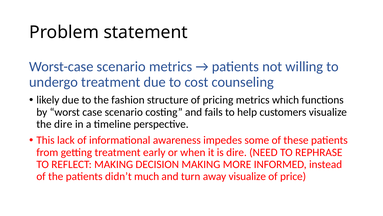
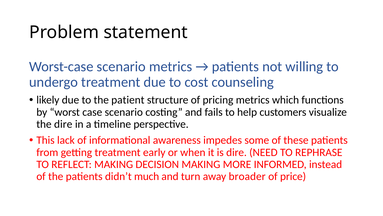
fashion: fashion -> patient
away visualize: visualize -> broader
